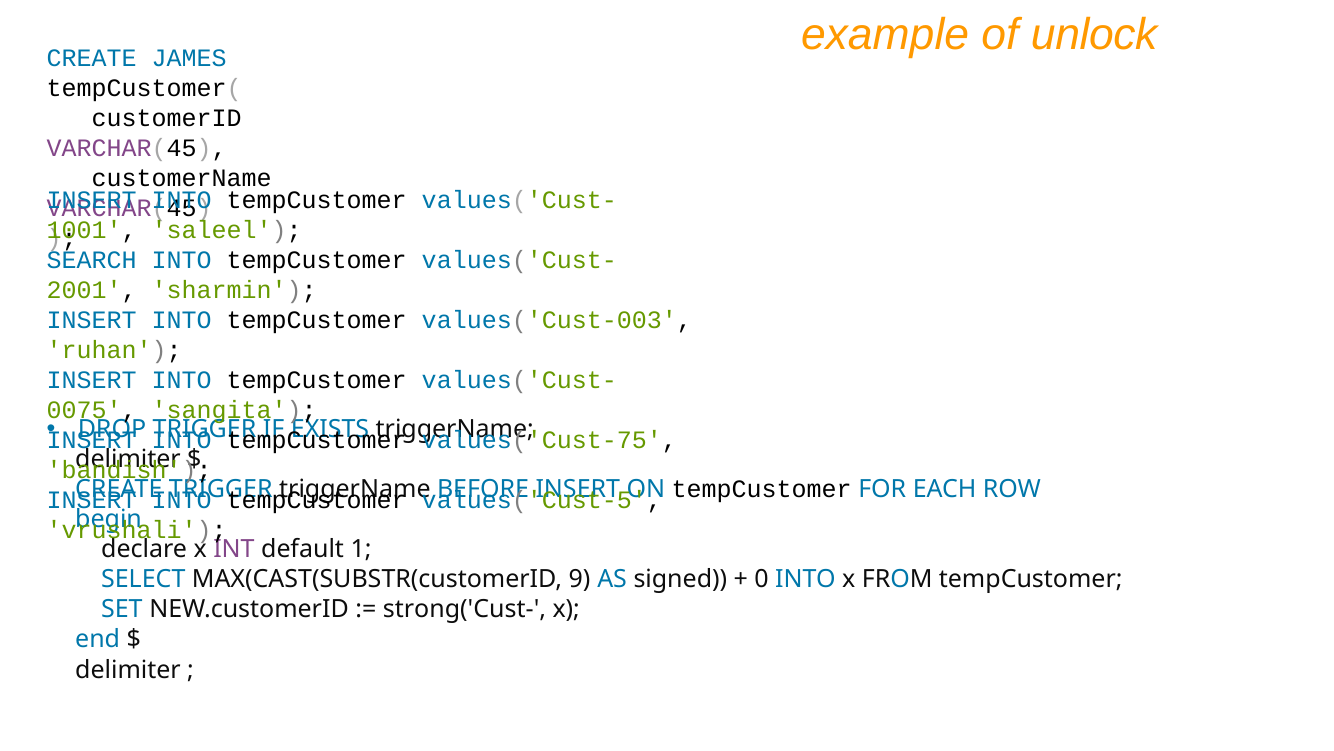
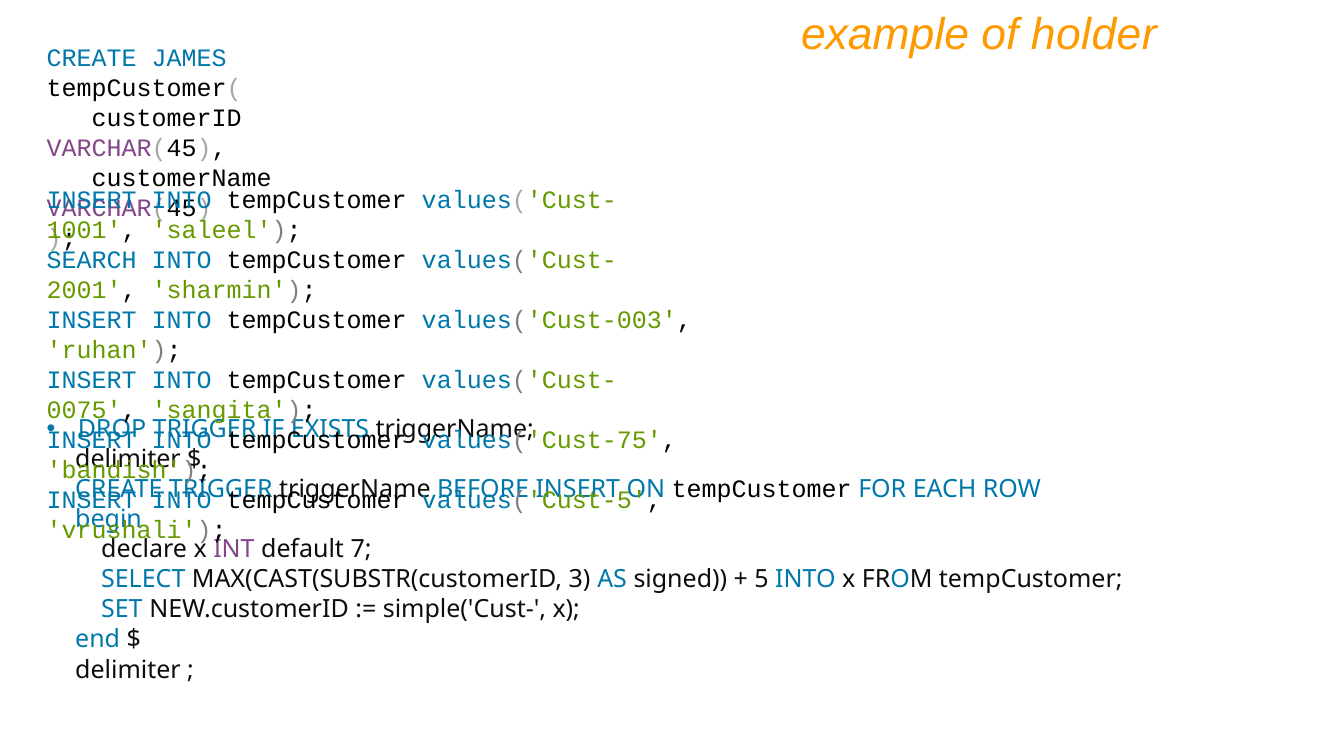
unlock: unlock -> holder
1: 1 -> 7
9: 9 -> 3
0: 0 -> 5
strong('Cust-: strong('Cust- -> simple('Cust-
